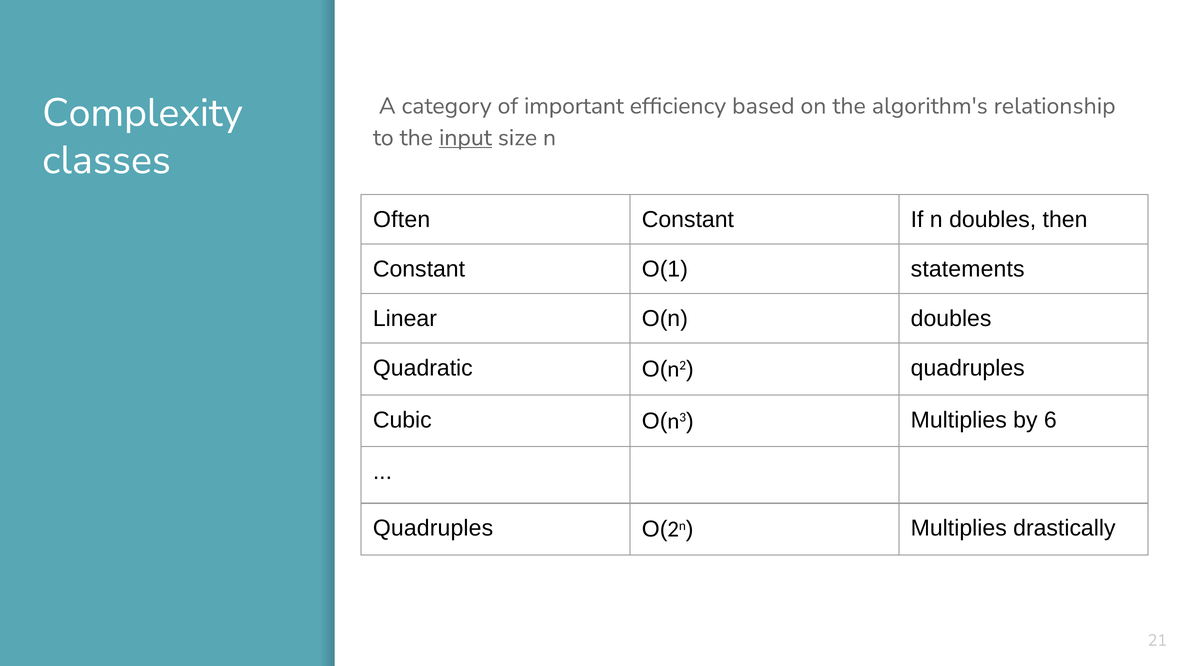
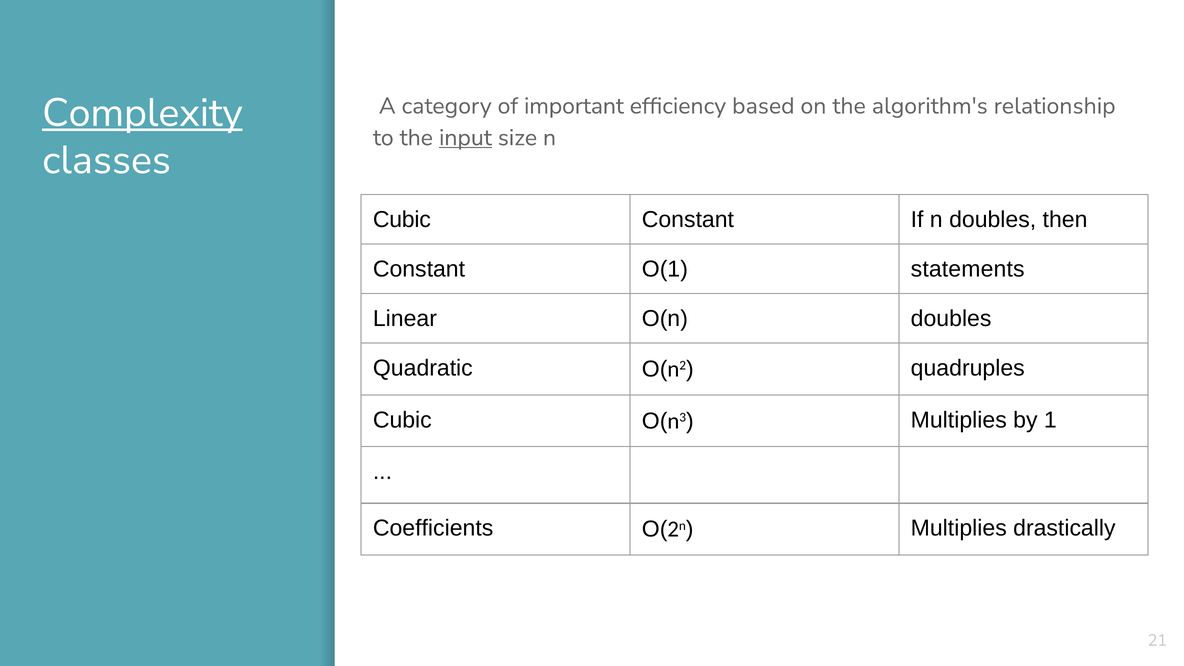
Complexity underline: none -> present
Often at (402, 220): Often -> Cubic
6: 6 -> 1
Quadruples at (433, 528): Quadruples -> Coefficients
